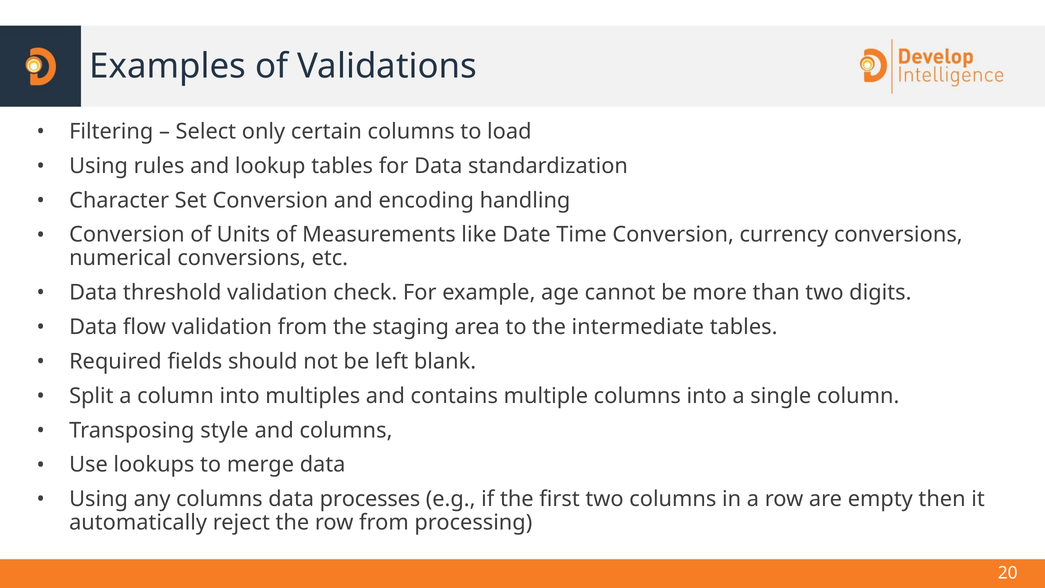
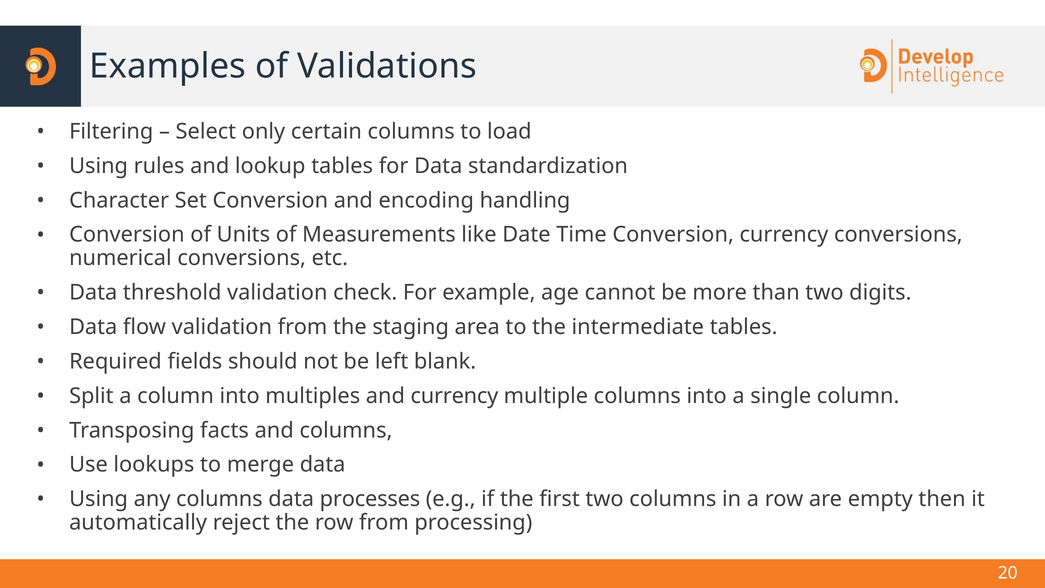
and contains: contains -> currency
style: style -> facts
